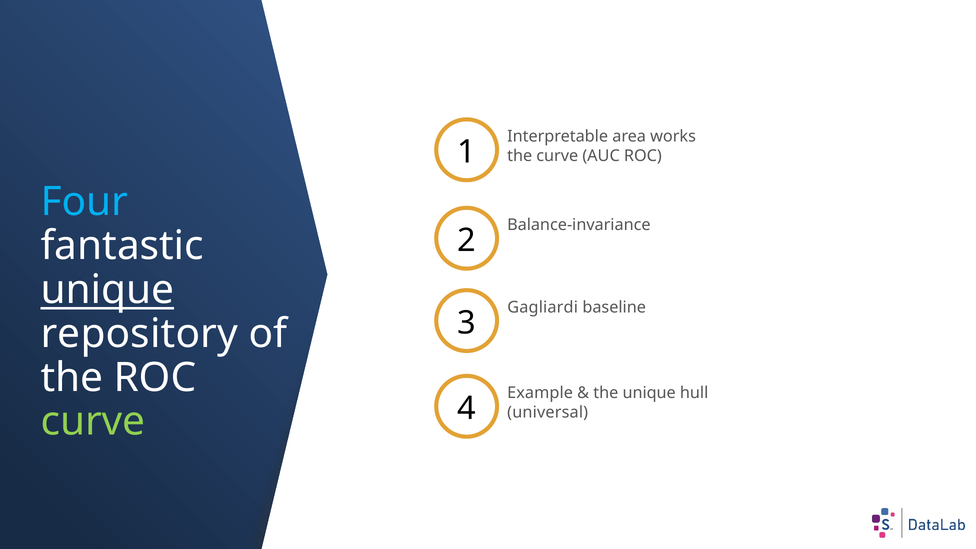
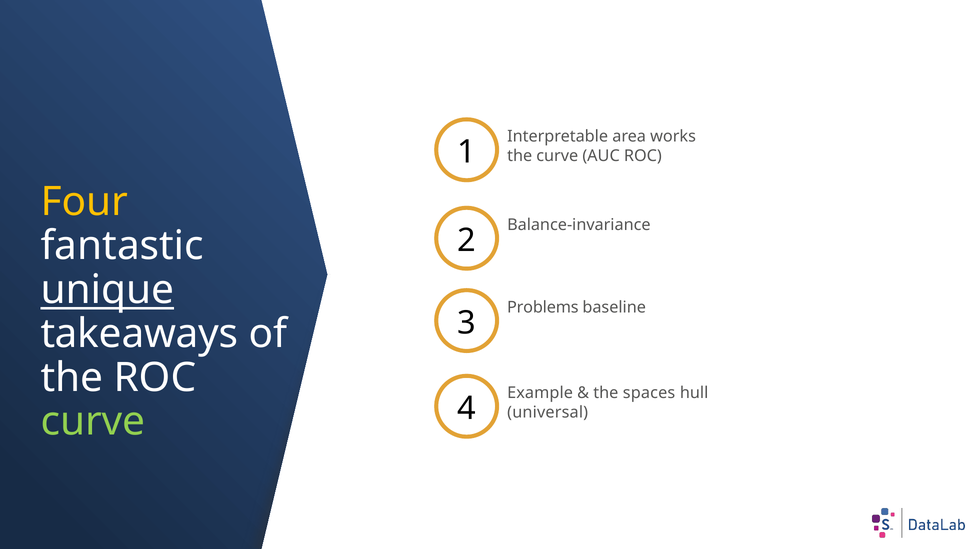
Four colour: light blue -> yellow
Gagliardi: Gagliardi -> Problems
repository: repository -> takeaways
the unique: unique -> spaces
